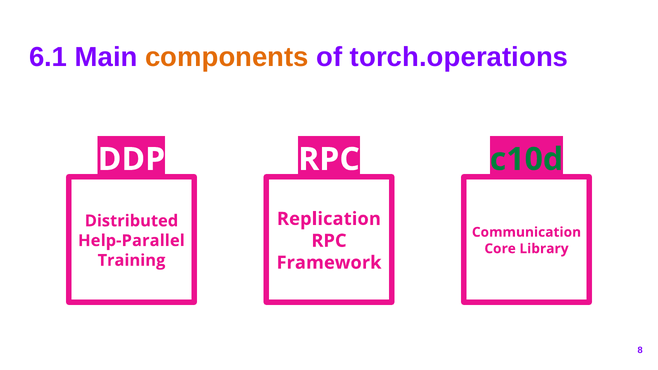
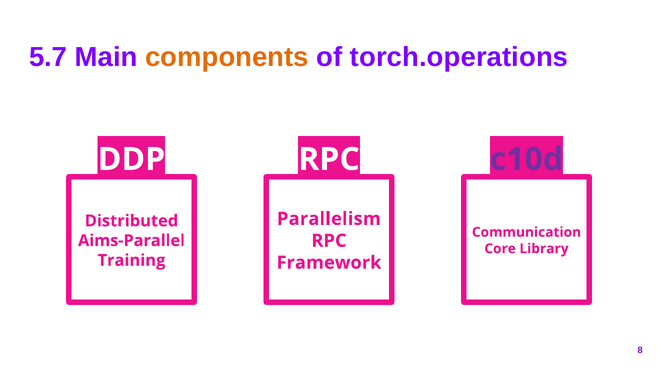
6.1: 6.1 -> 5.7
c10d colour: green -> purple
Replication: Replication -> Parallelism
Help-Parallel: Help-Parallel -> Aims-Parallel
